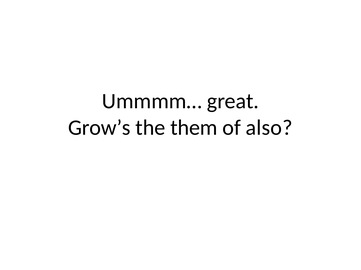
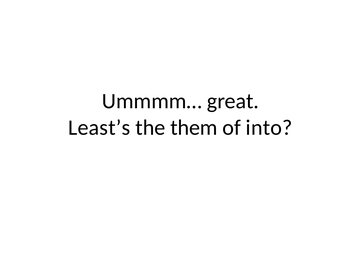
Grow’s: Grow’s -> Least’s
also: also -> into
